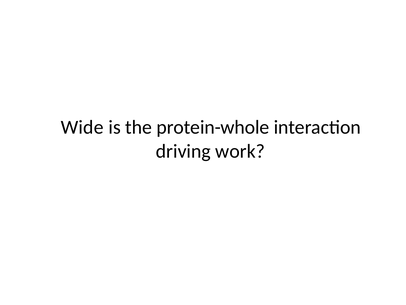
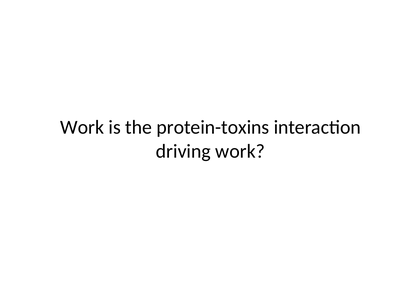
Wide at (82, 127): Wide -> Work
protein-whole: protein-whole -> protein-toxins
